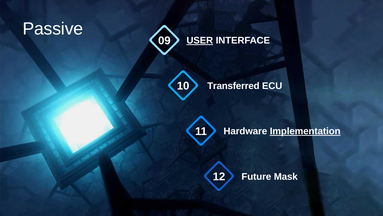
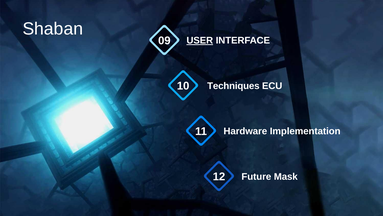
Passive: Passive -> Shaban
Transferred: Transferred -> Techniques
Implementation underline: present -> none
